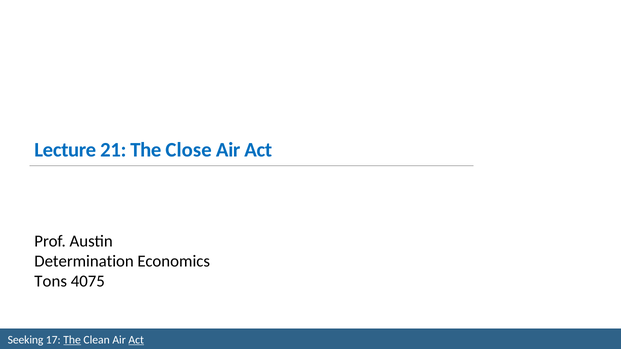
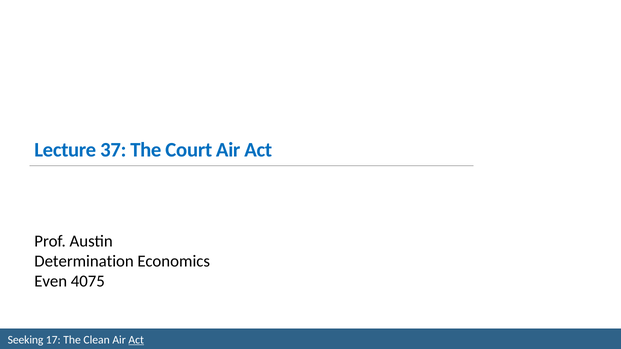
21: 21 -> 37
Close: Close -> Court
Tons: Tons -> Even
The at (72, 340) underline: present -> none
